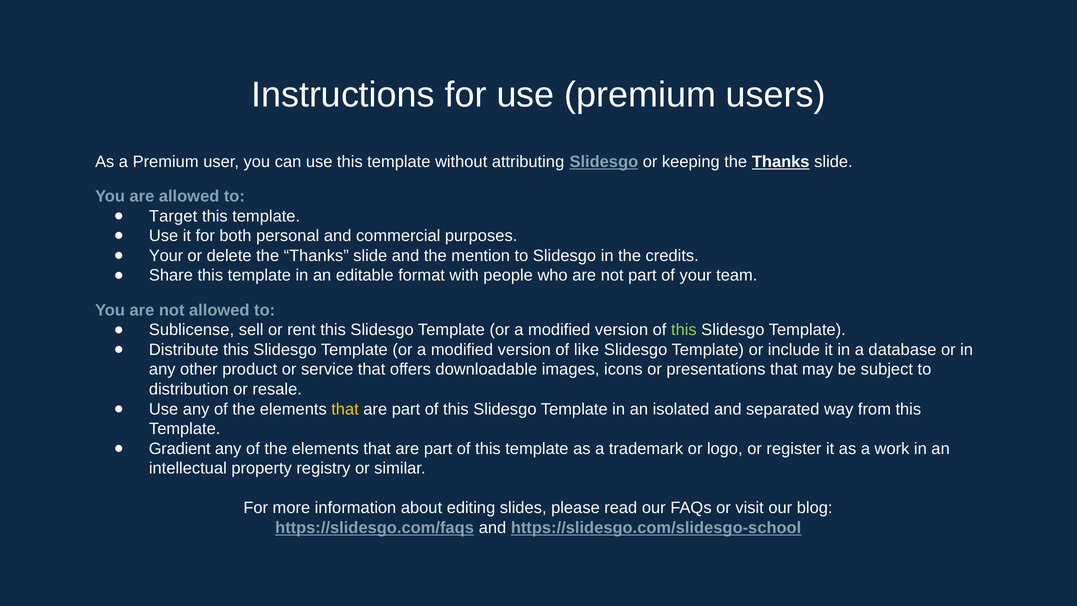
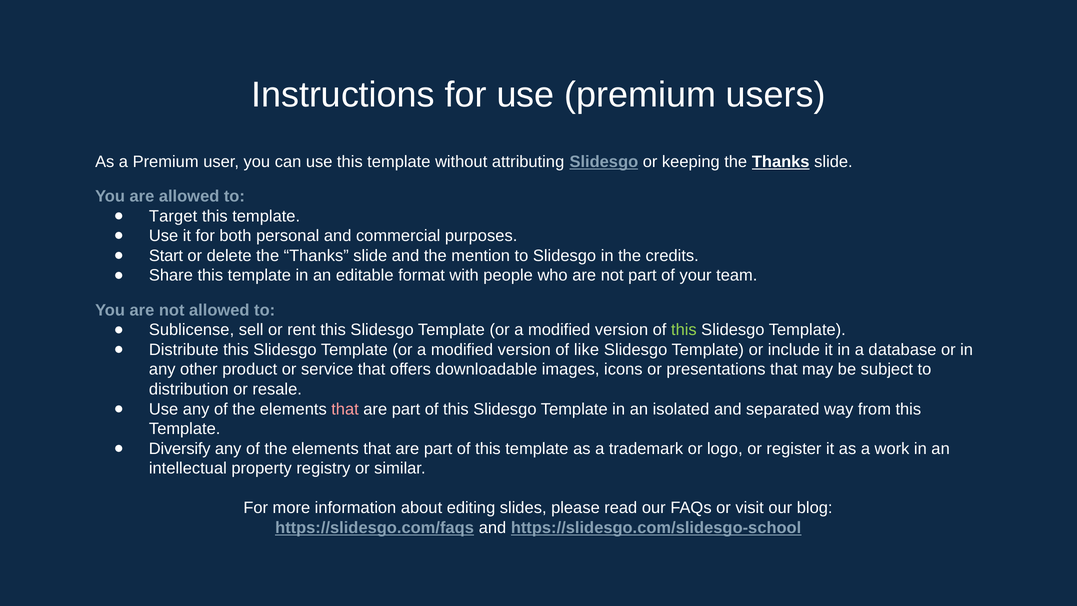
Your at (166, 256): Your -> Start
that at (345, 409) colour: yellow -> pink
Gradient: Gradient -> Diversify
